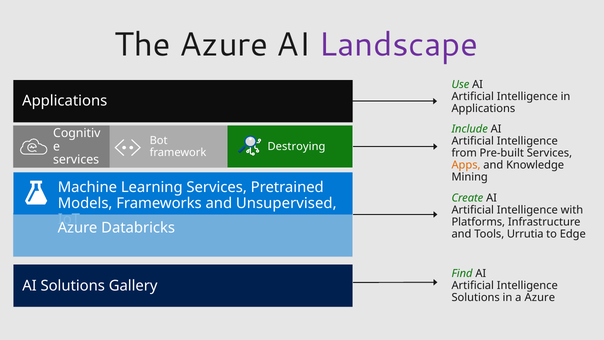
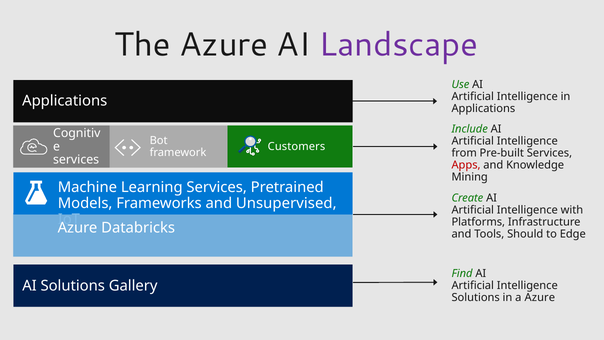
Destroying: Destroying -> Customers
Apps colour: orange -> red
Urrutia: Urrutia -> Should
